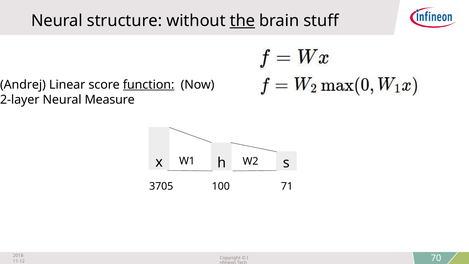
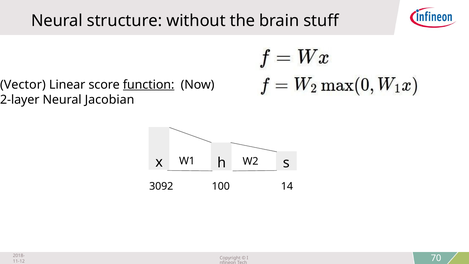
the underline: present -> none
Andrej: Andrej -> Vector
Measure: Measure -> Jacobian
3705: 3705 -> 3092
71: 71 -> 14
